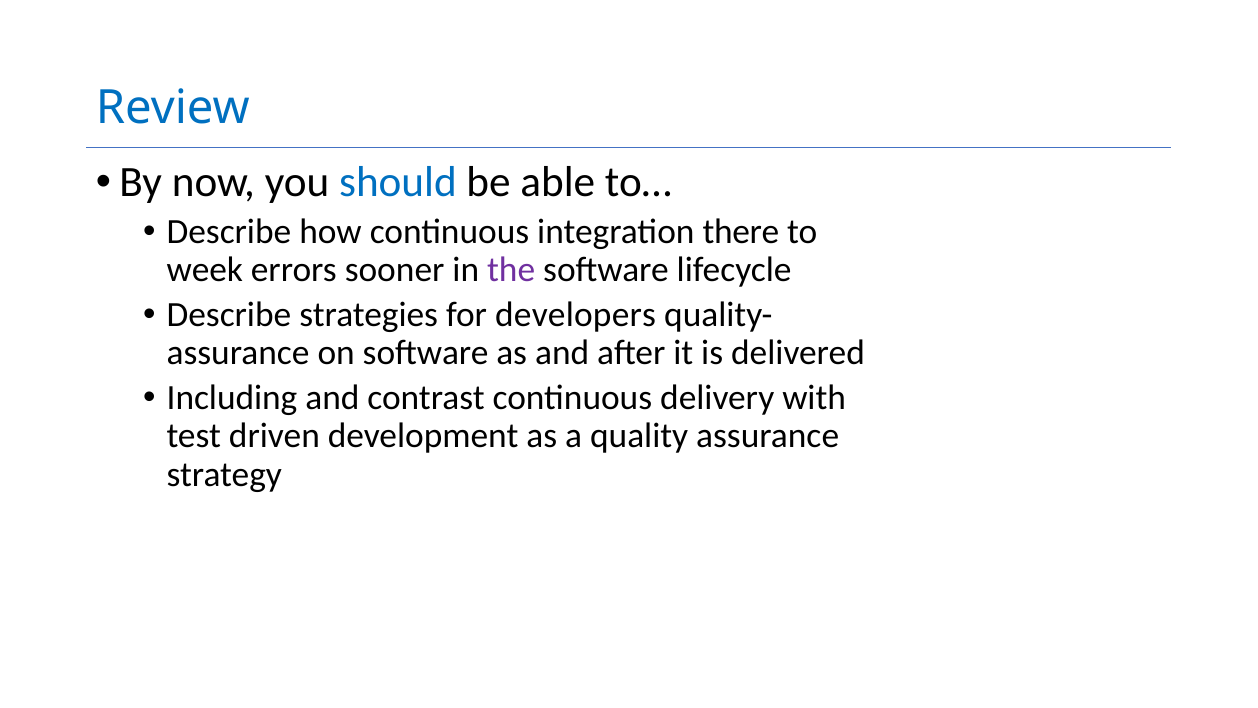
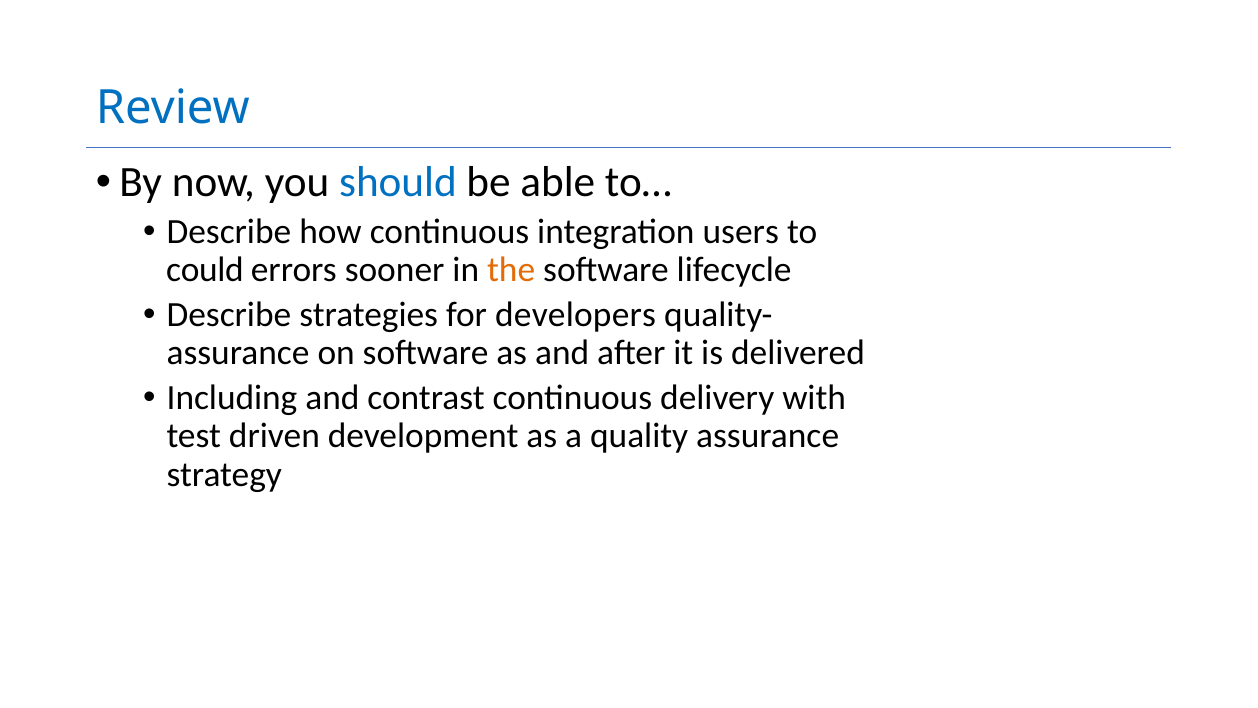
there: there -> users
week: week -> could
the colour: purple -> orange
